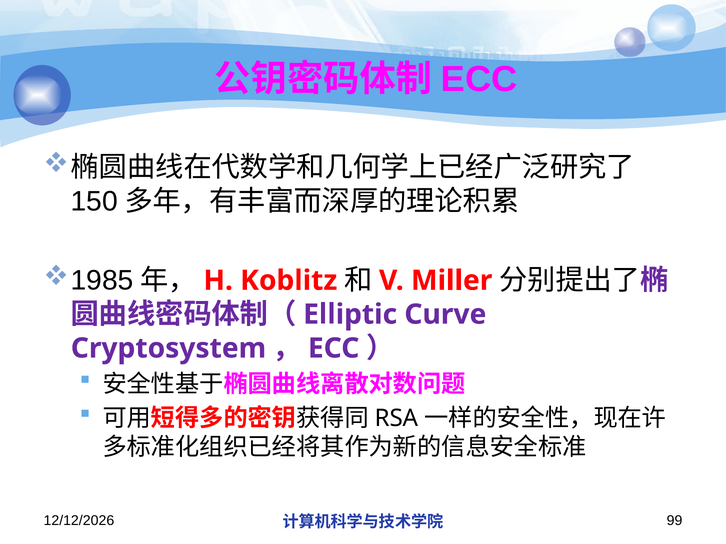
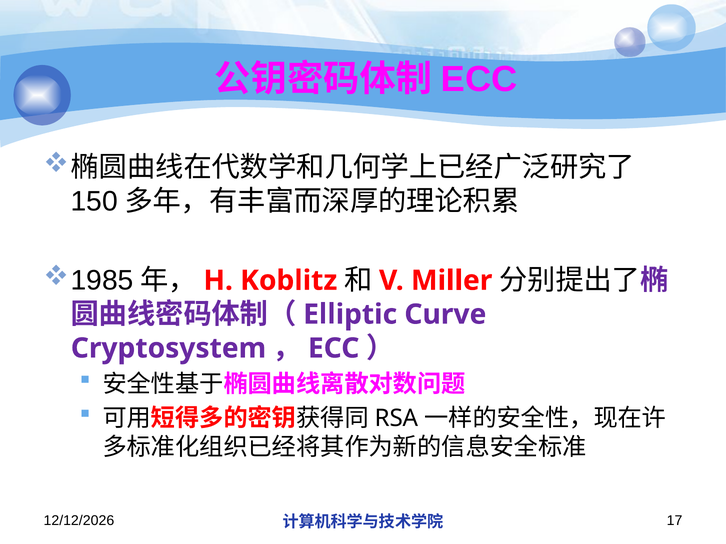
99: 99 -> 17
